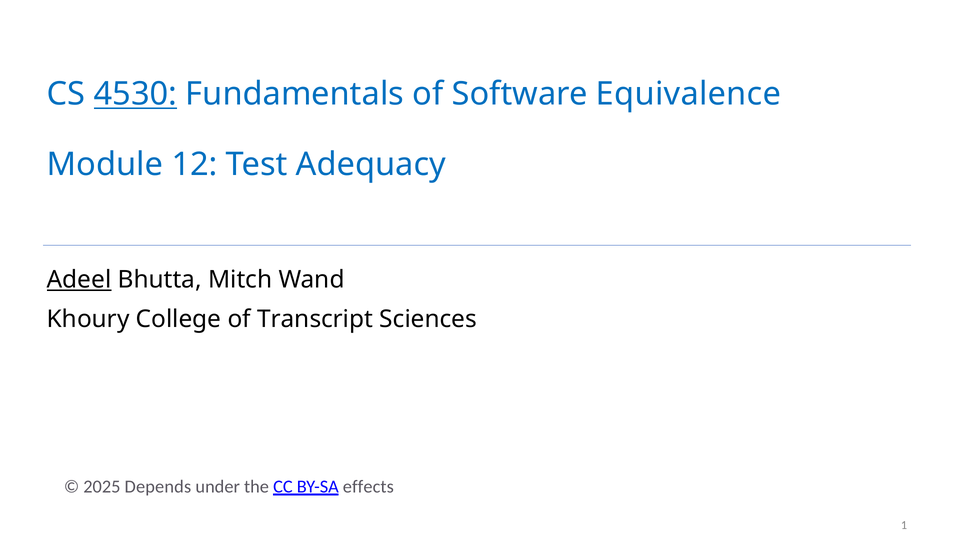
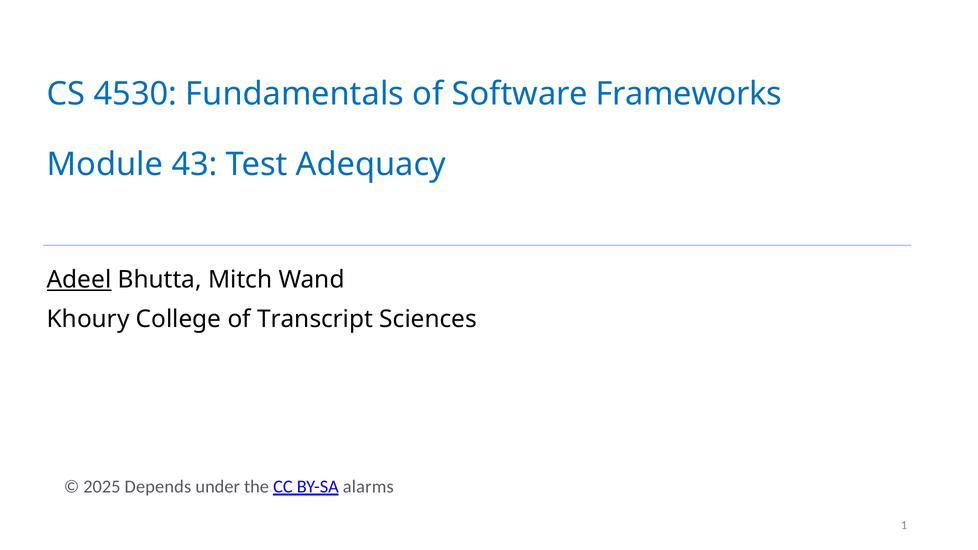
4530 underline: present -> none
Equivalence: Equivalence -> Frameworks
12: 12 -> 43
effects: effects -> alarms
